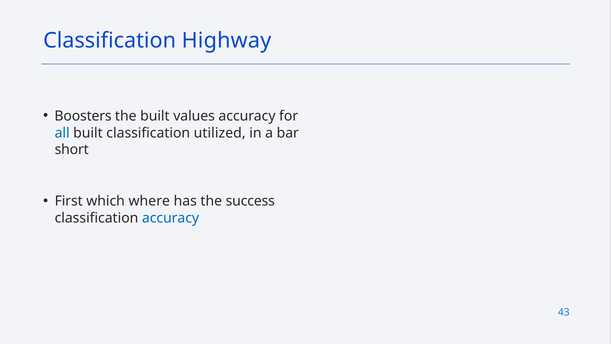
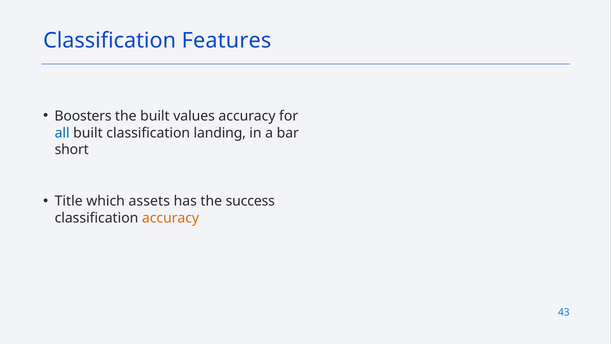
Highway: Highway -> Features
utilized: utilized -> landing
First: First -> Title
where: where -> assets
accuracy at (171, 218) colour: blue -> orange
